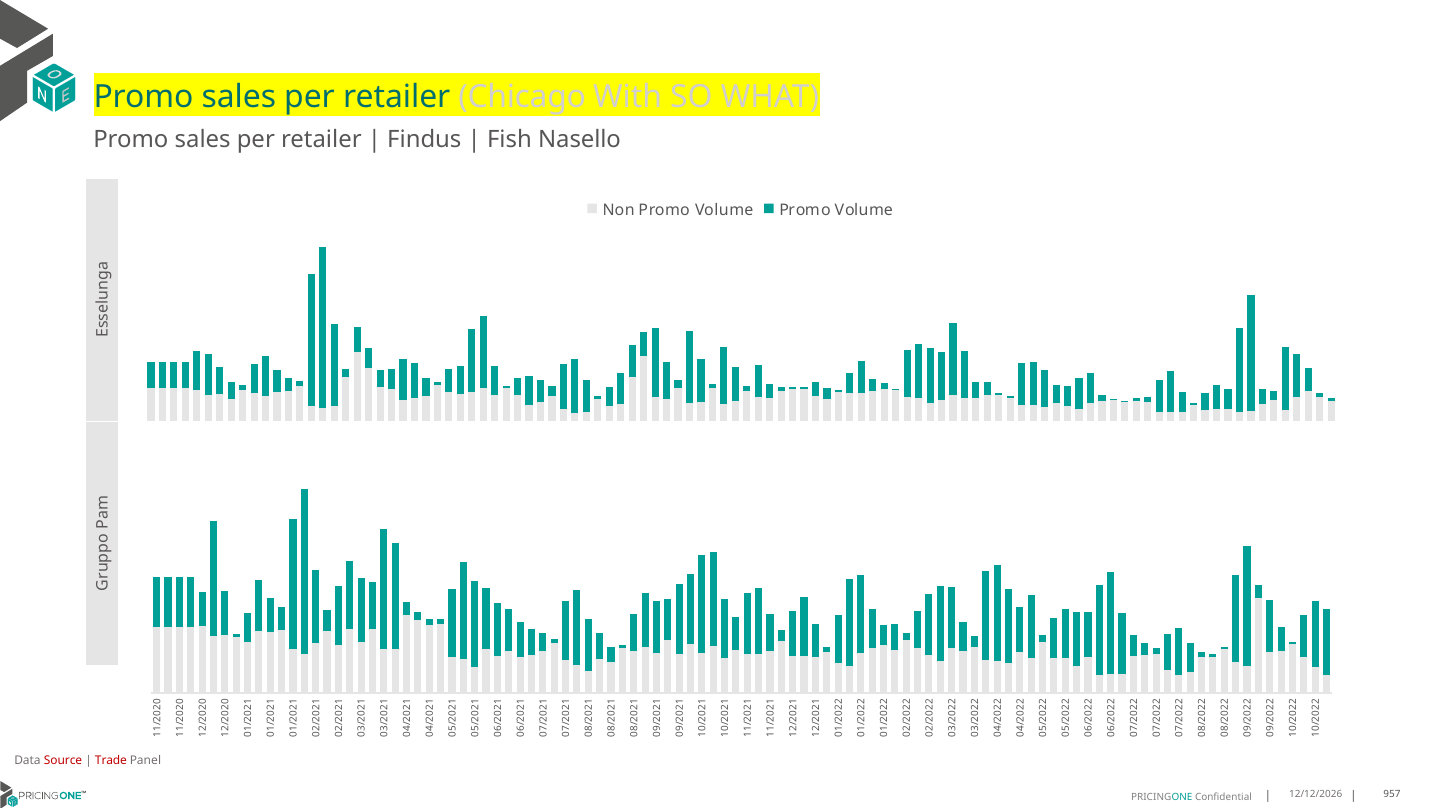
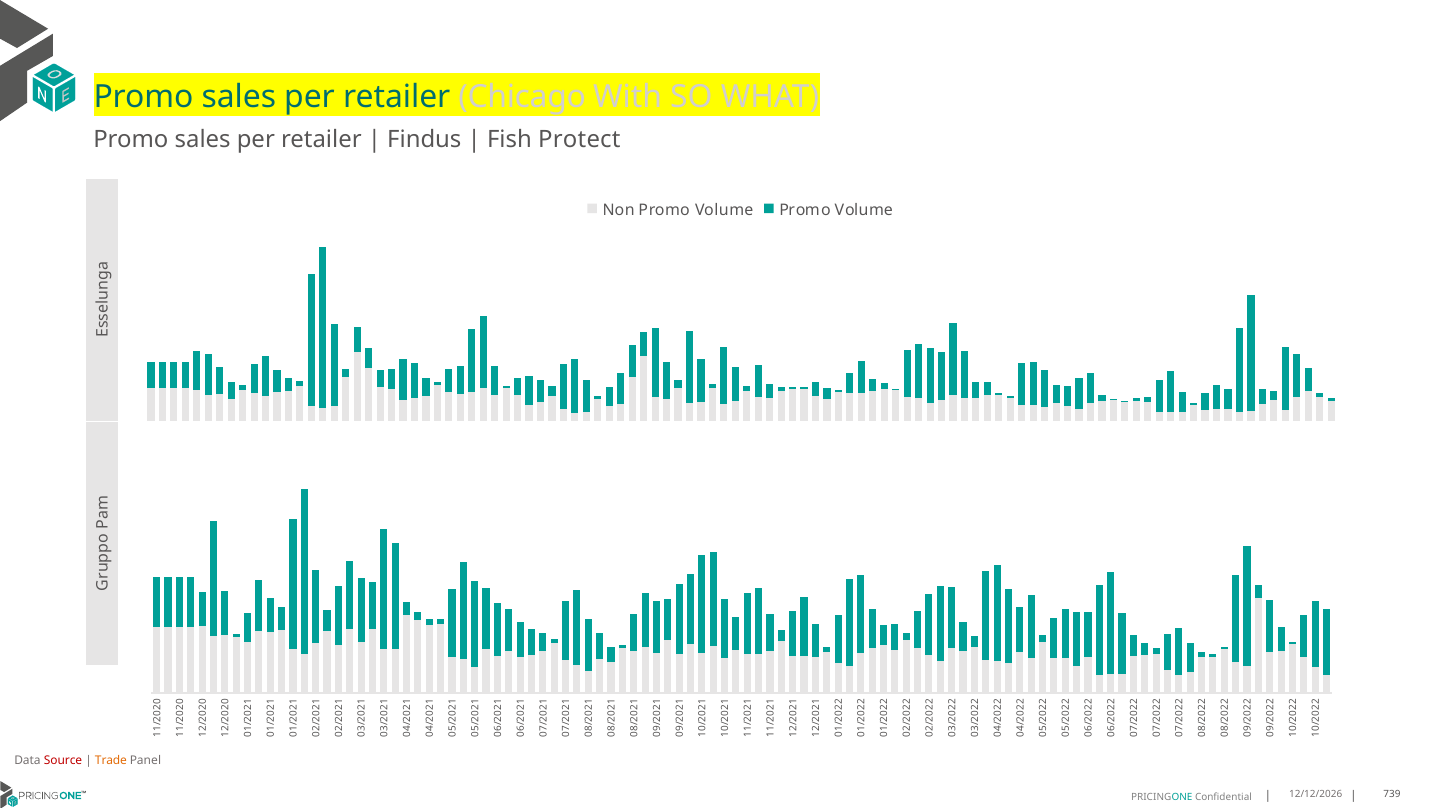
Nasello: Nasello -> Protect
Trade colour: red -> orange
957: 957 -> 739
